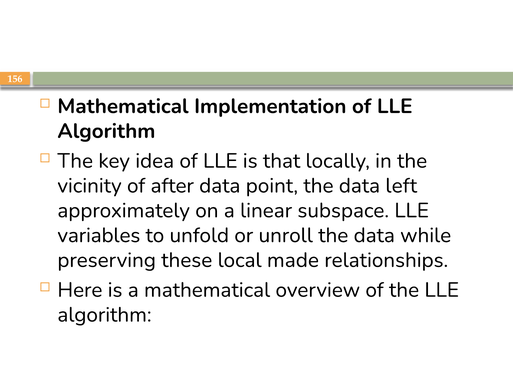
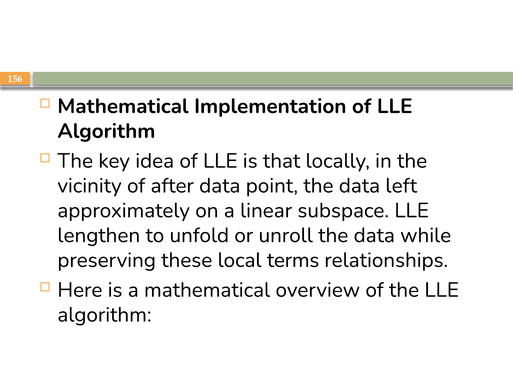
variables: variables -> lengthen
made: made -> terms
